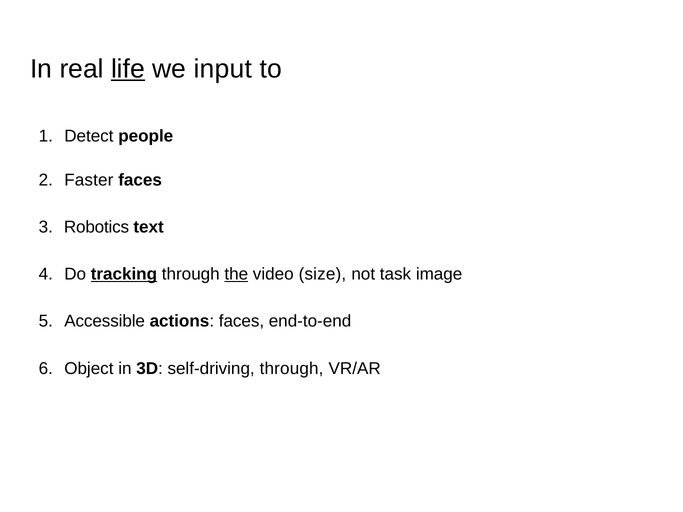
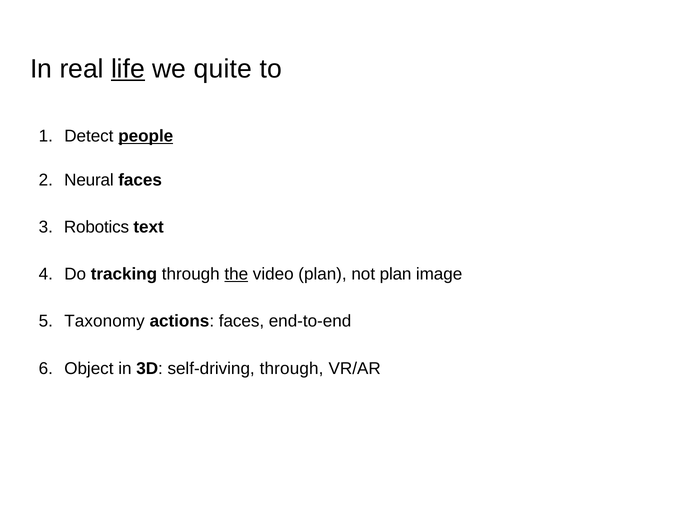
input: input -> quite
people underline: none -> present
Faster: Faster -> Neural
tracking underline: present -> none
video size: size -> plan
not task: task -> plan
Accessible: Accessible -> Taxonomy
